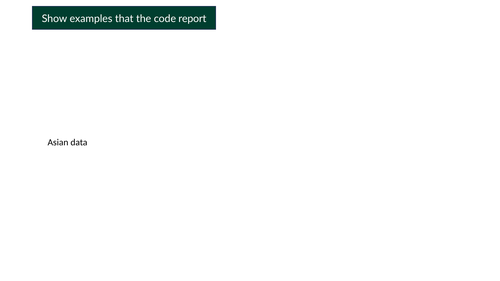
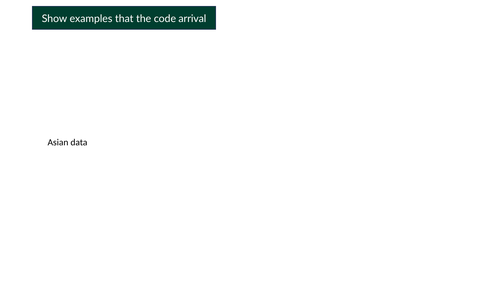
report: report -> arrival
